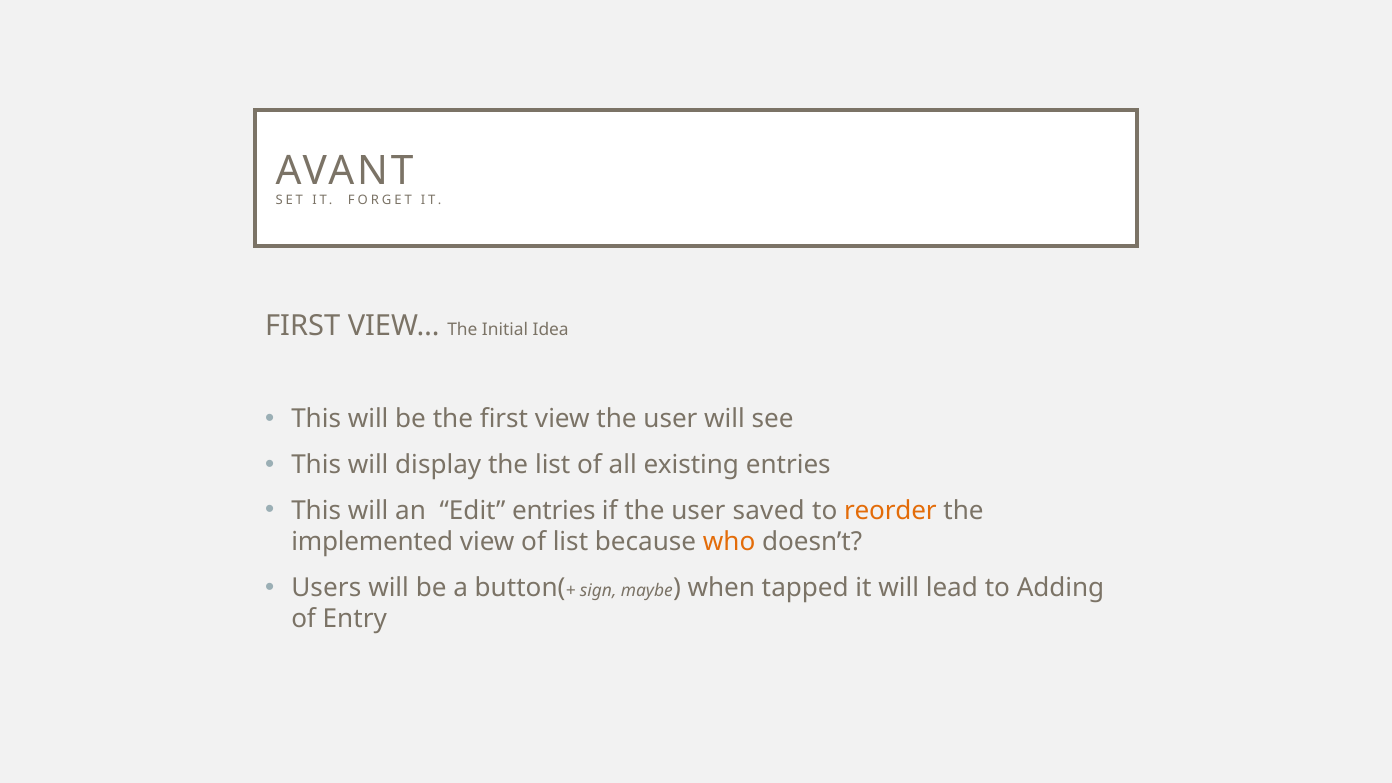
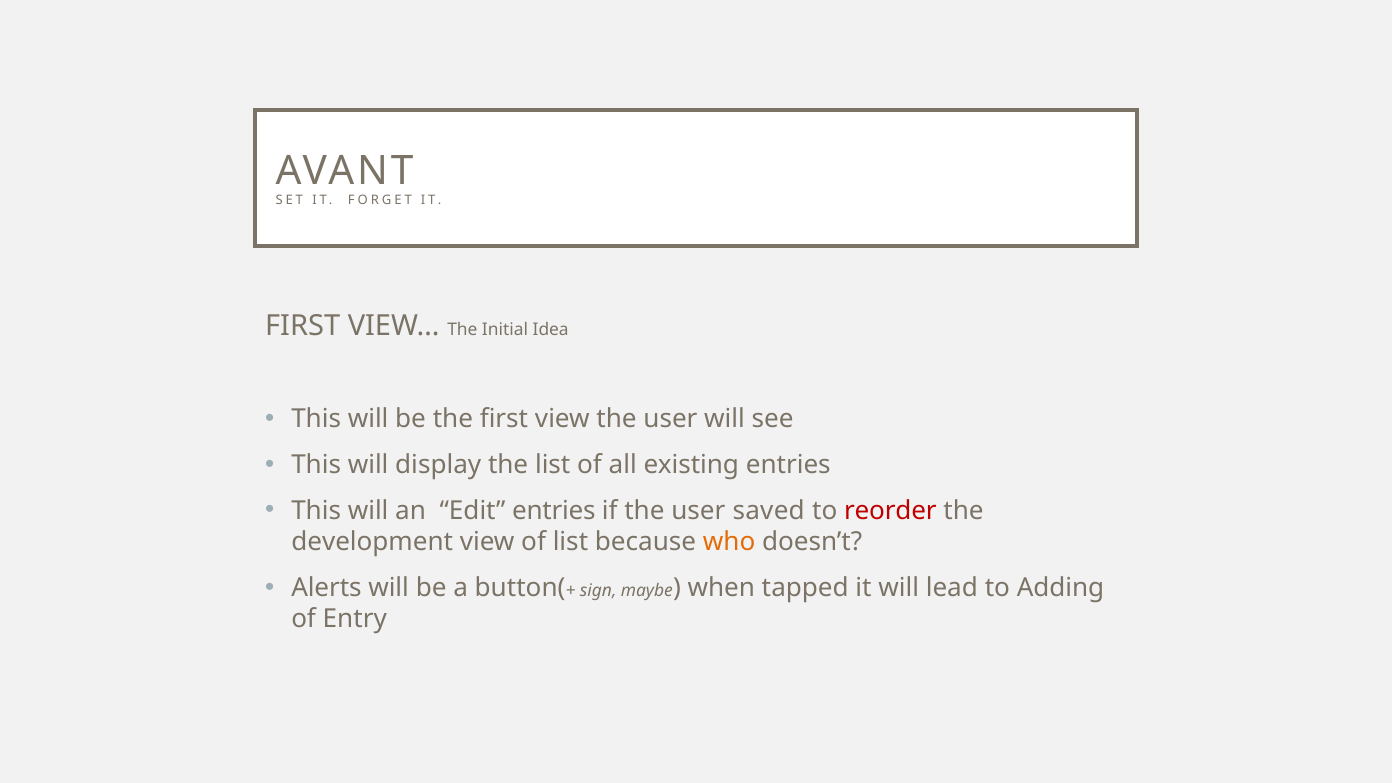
reorder colour: orange -> red
implemented: implemented -> development
Users: Users -> Alerts
